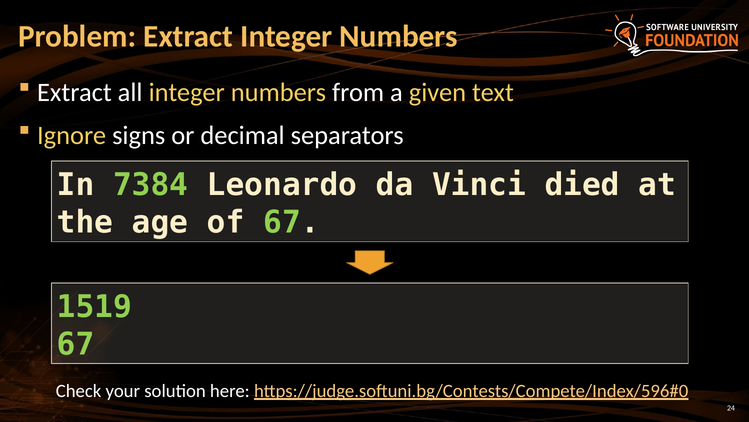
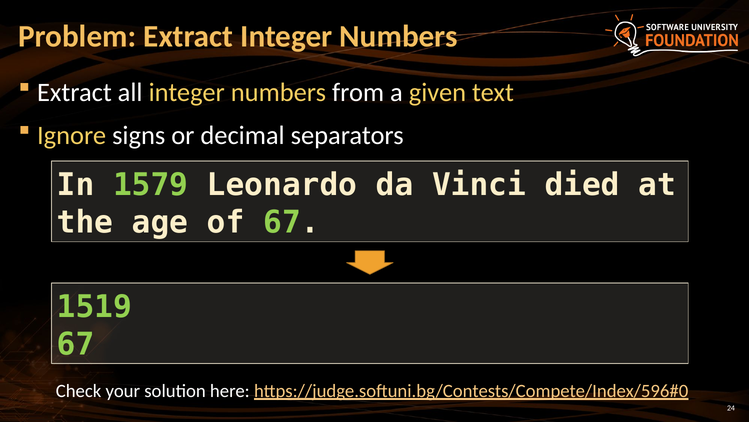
7384: 7384 -> 1579
